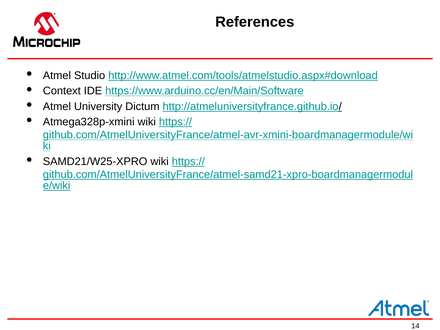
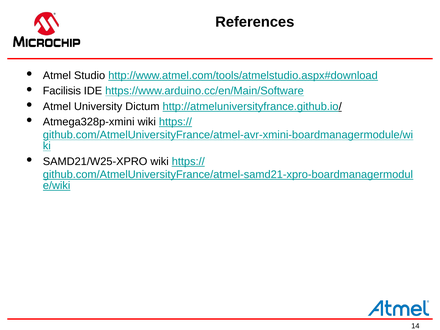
Context: Context -> Facilisis
